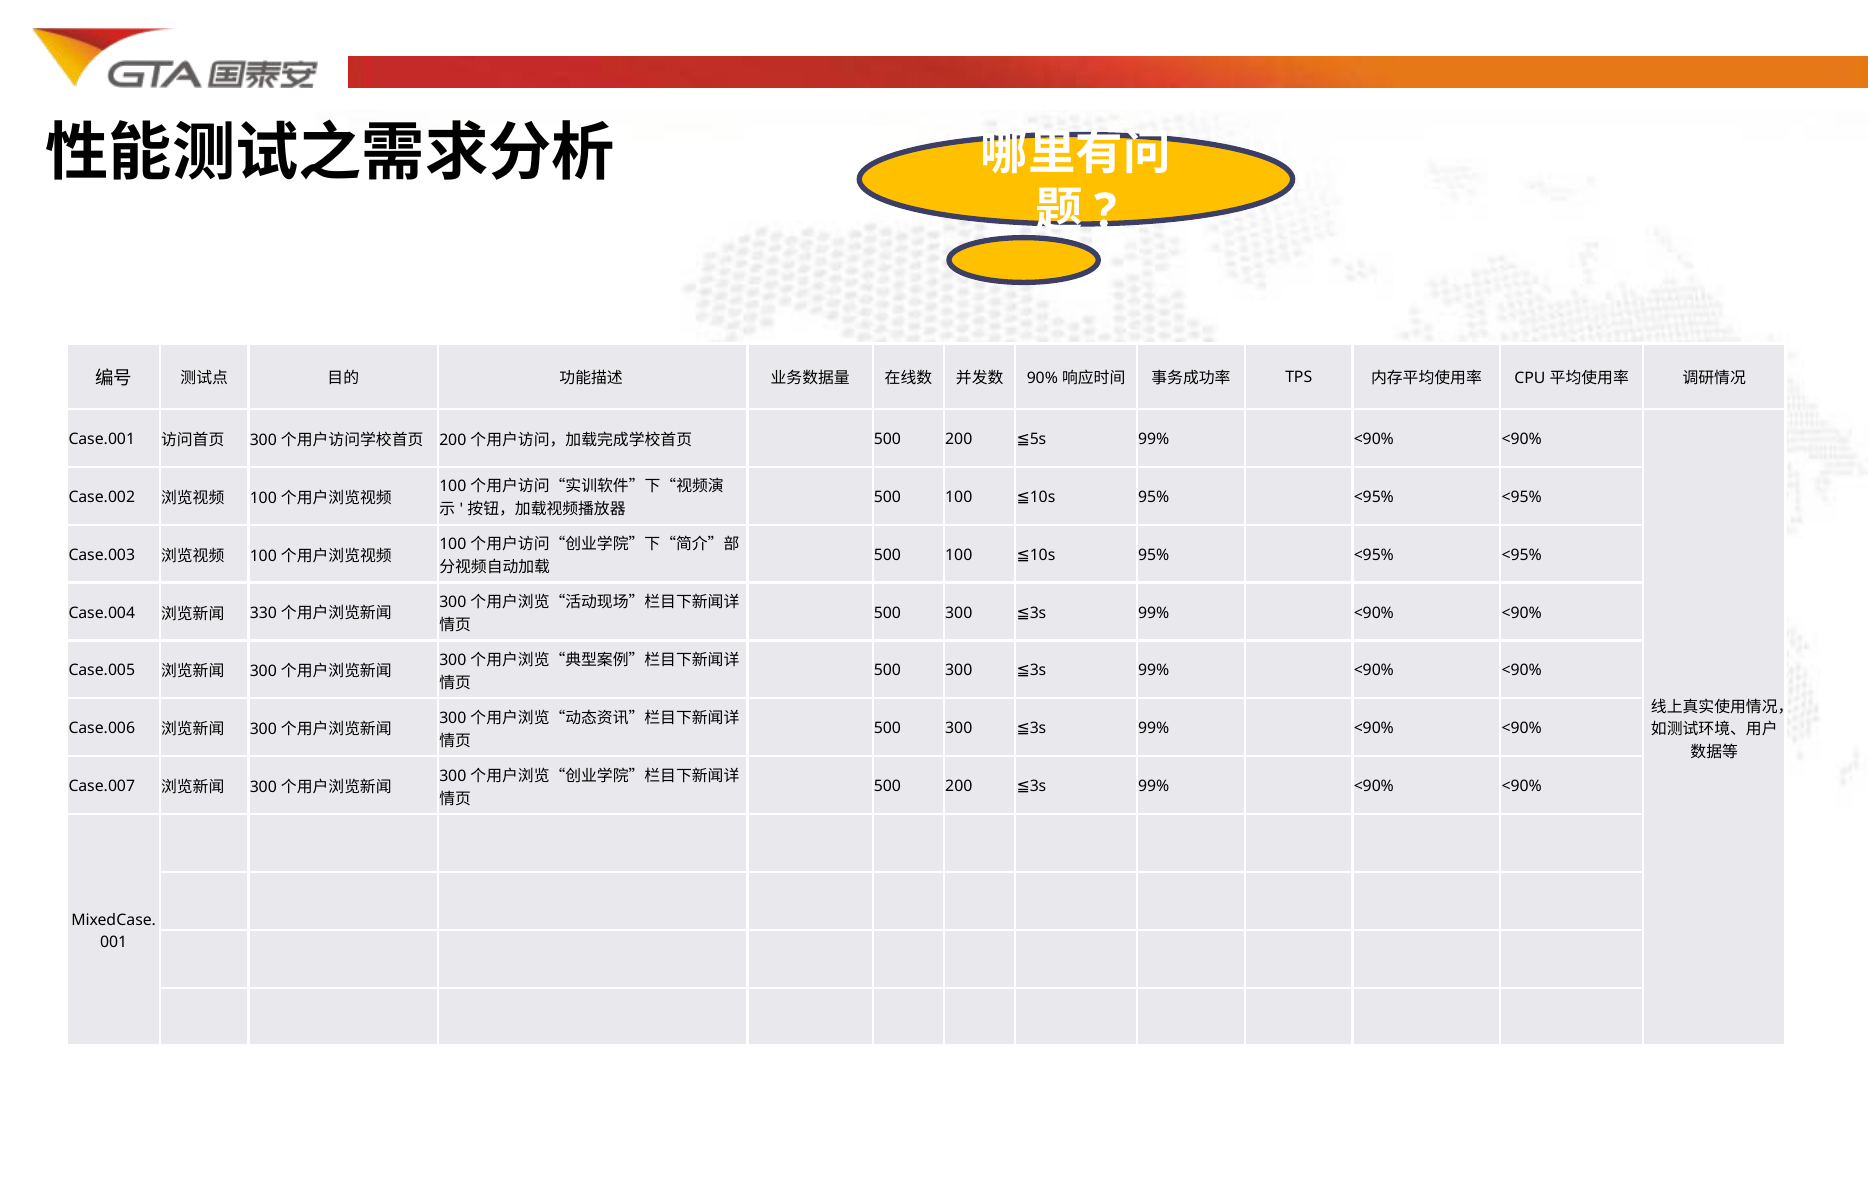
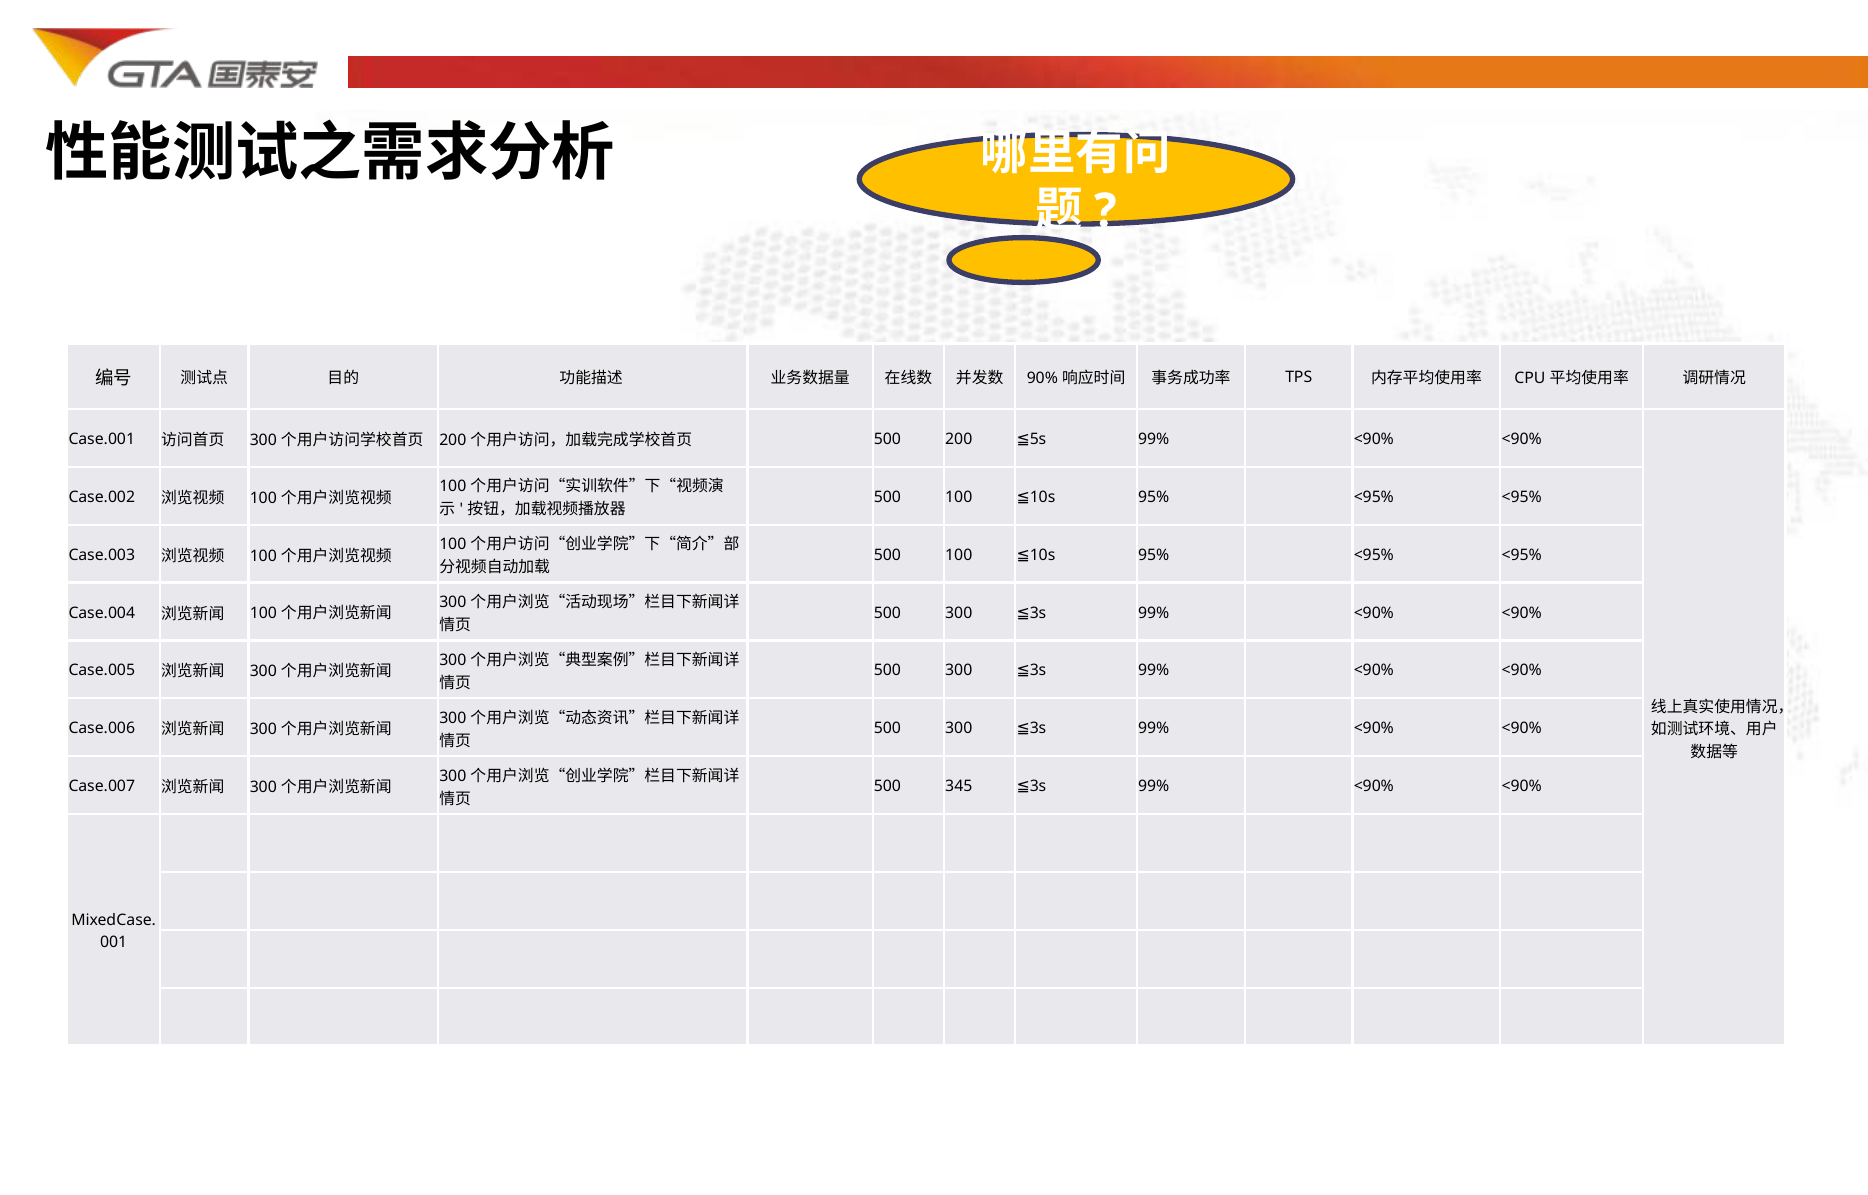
330 at (263, 614): 330 -> 100
200 at (959, 787): 200 -> 345
